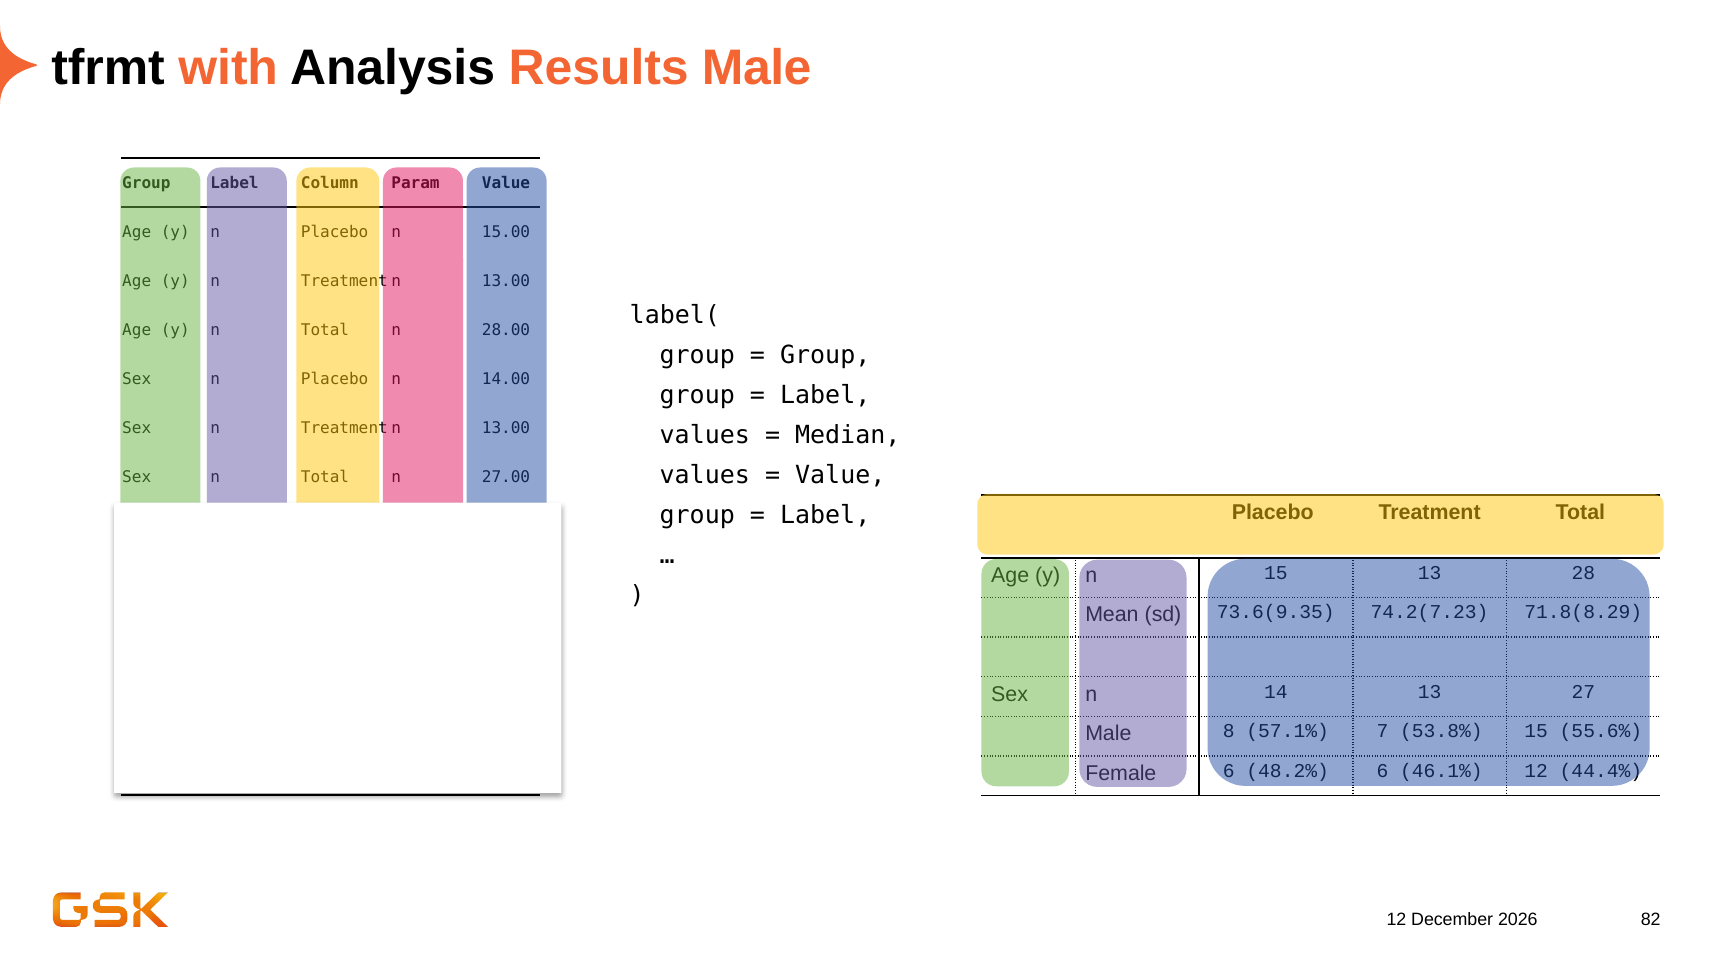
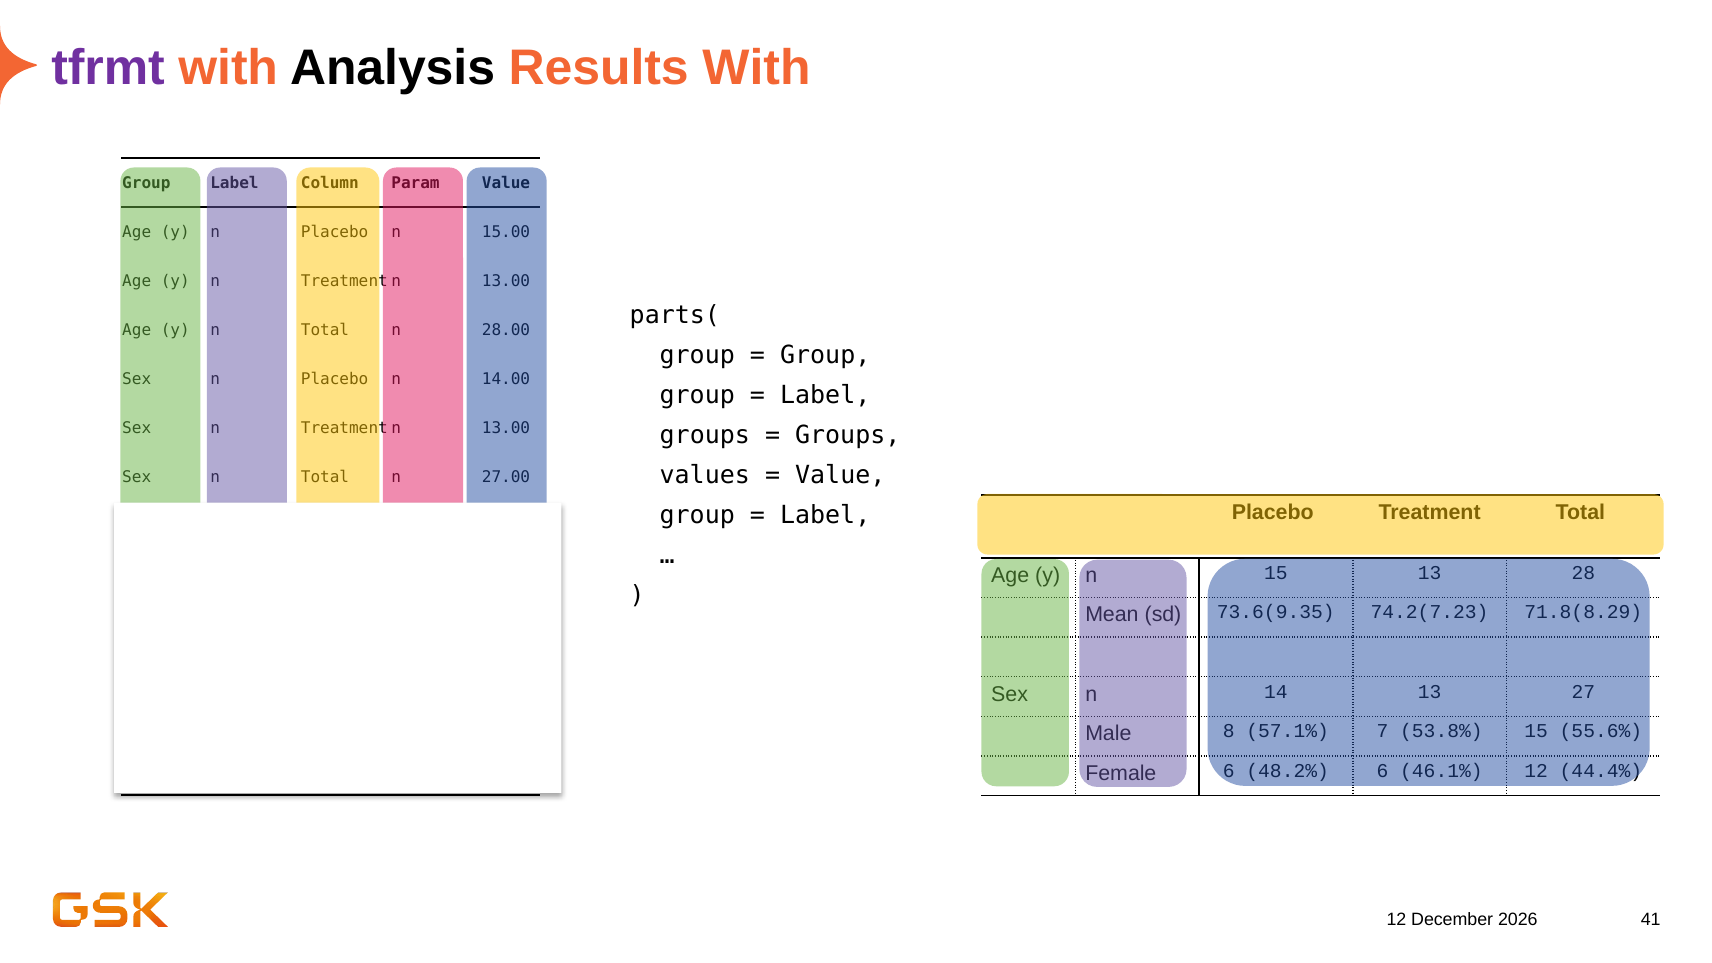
tfrmt colour: black -> purple
Results Male: Male -> With
label(: label( -> parts(
values at (705, 435): values -> groups
Median at (848, 435): Median -> Groups
82: 82 -> 41
